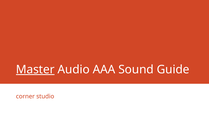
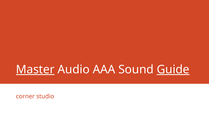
Guide underline: none -> present
